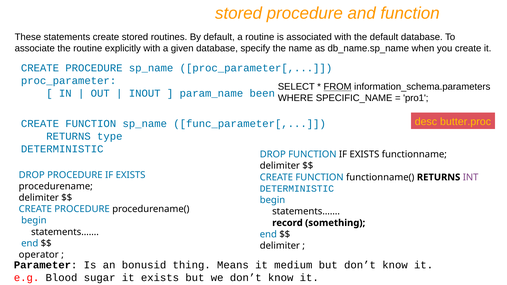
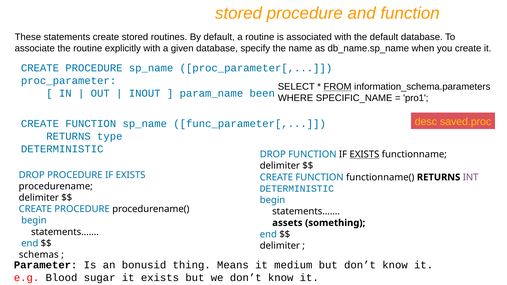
butter.proc: butter.proc -> saved.proc
EXISTS at (364, 155) underline: none -> present
record: record -> assets
operator: operator -> schemas
